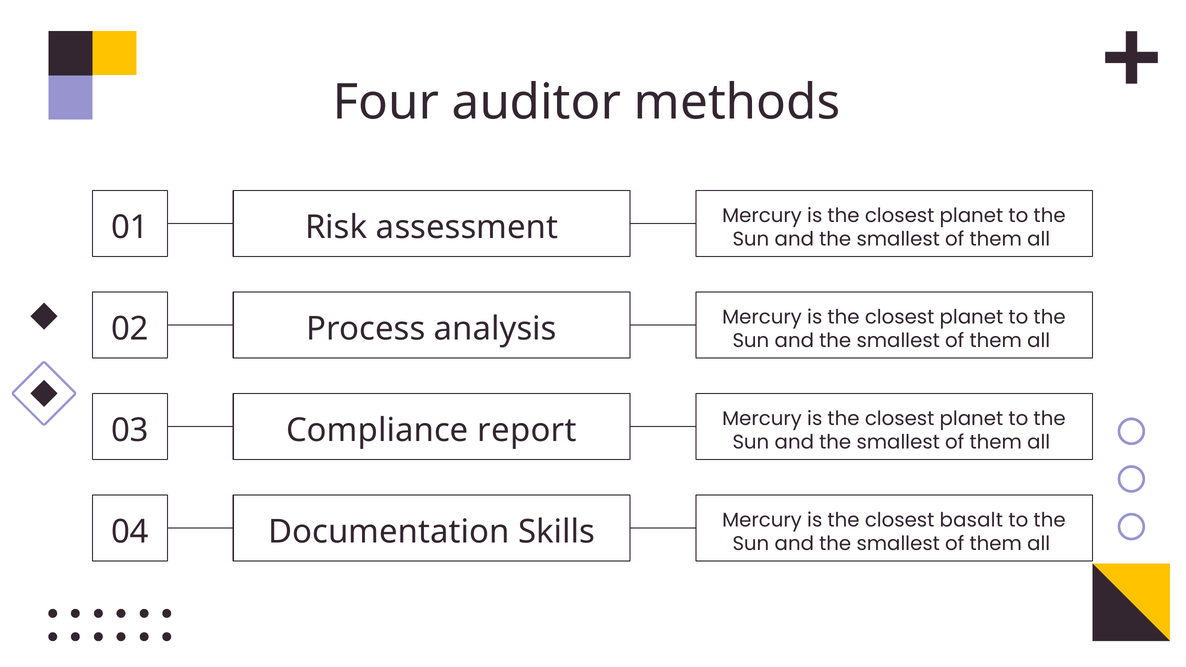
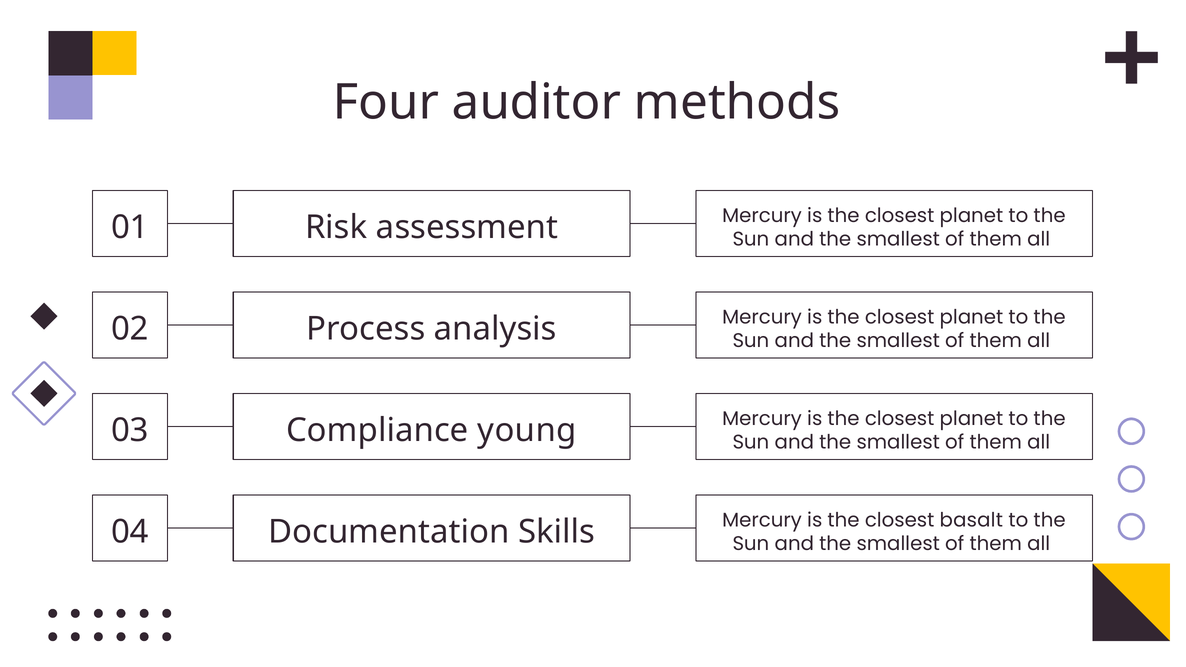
report: report -> young
